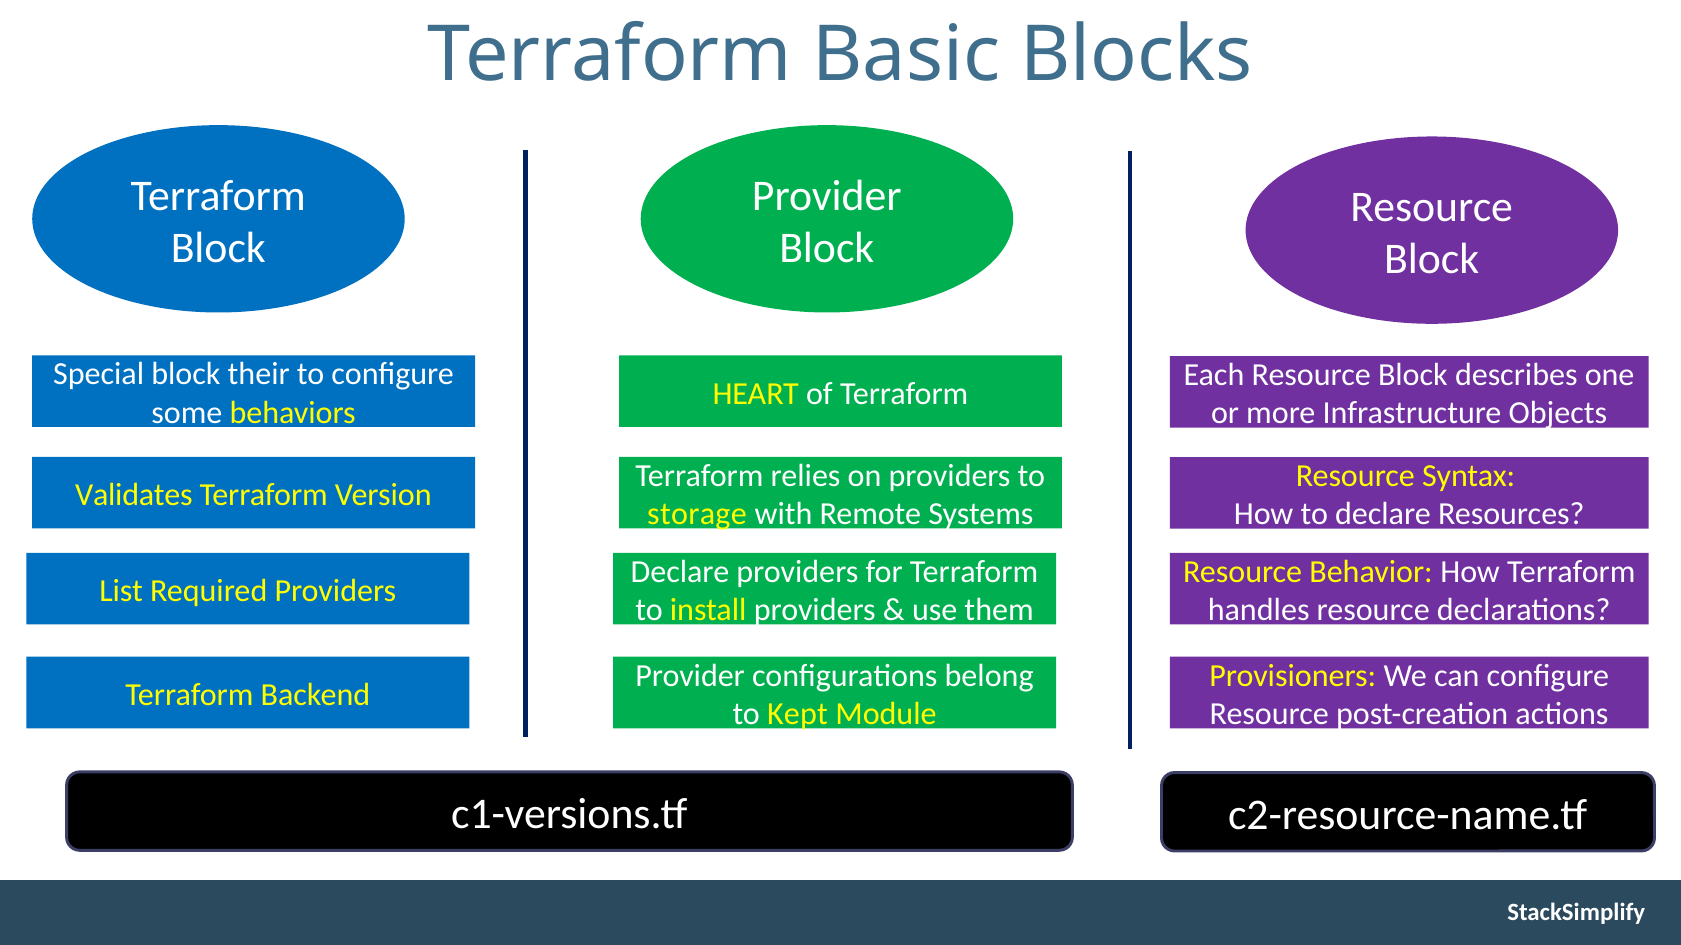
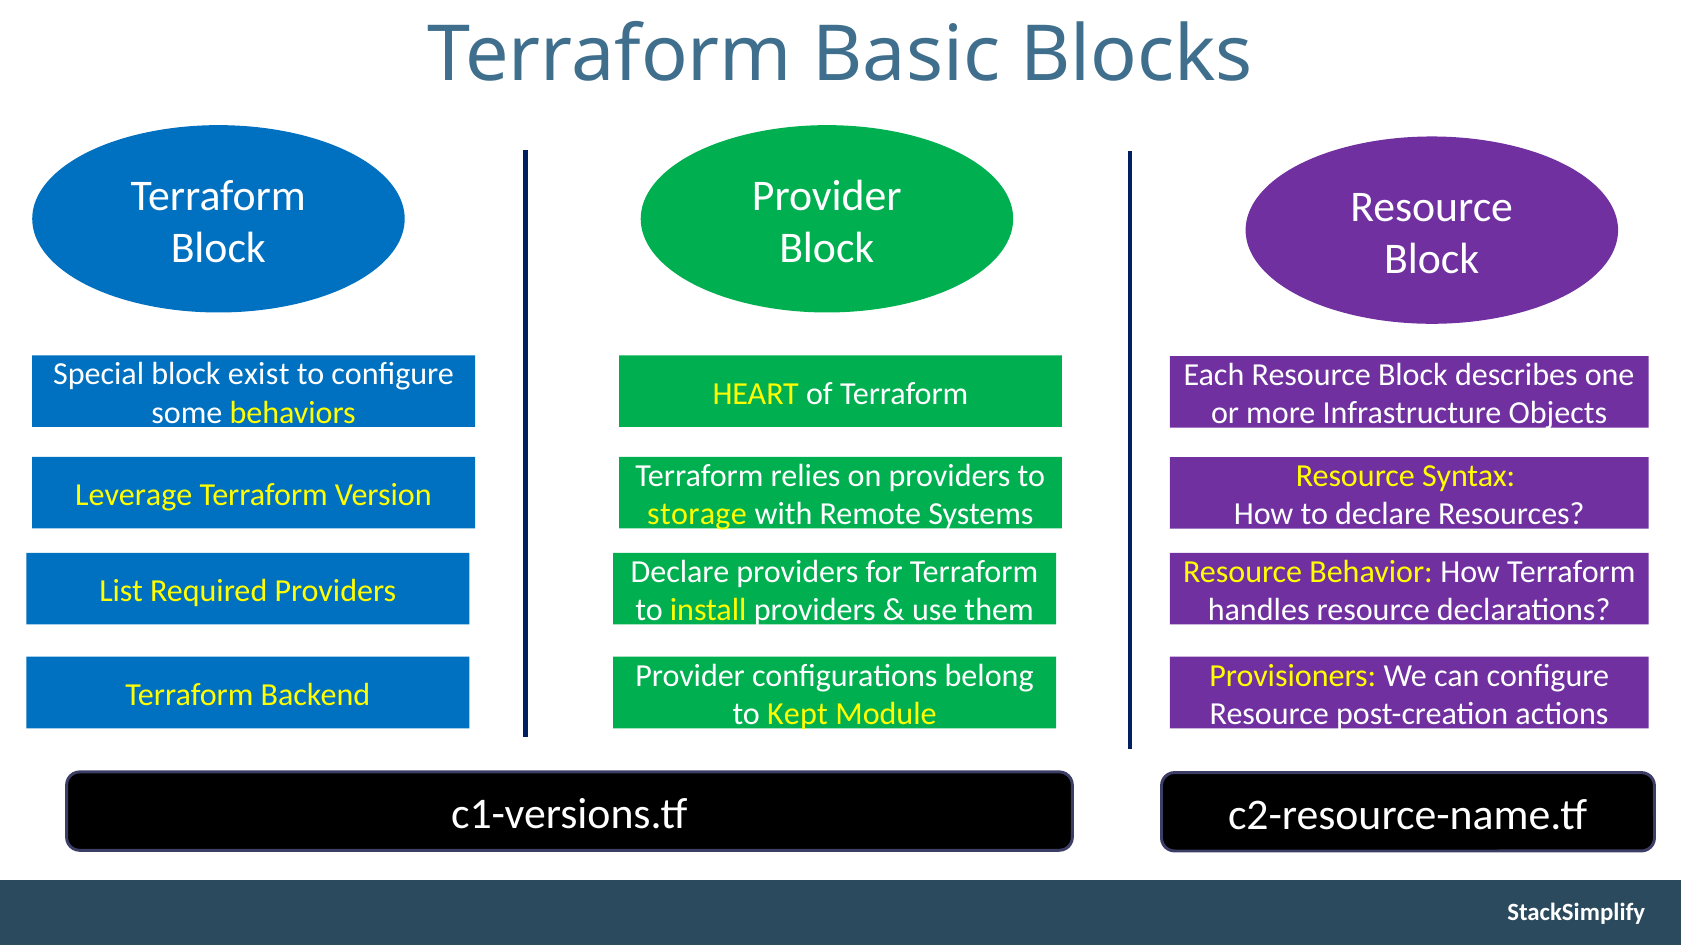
their: their -> exist
Validates: Validates -> Leverage
